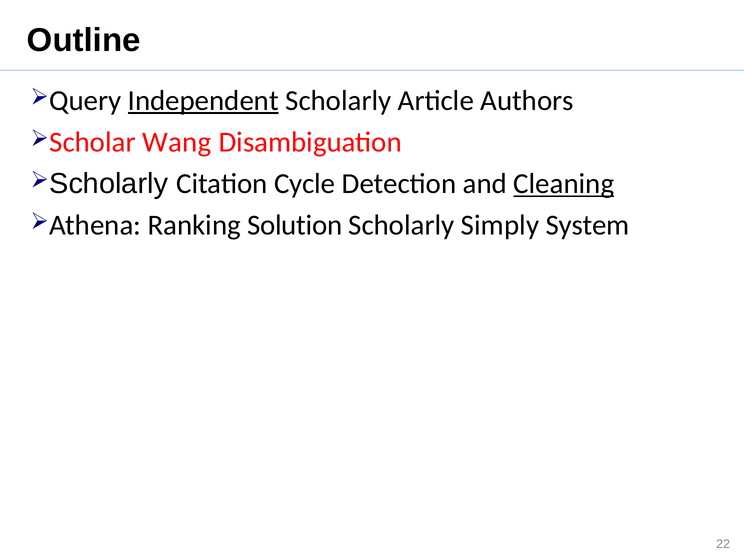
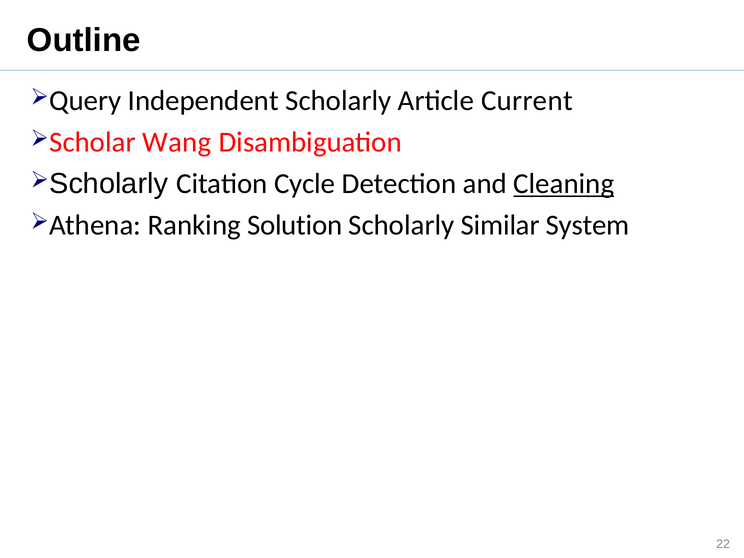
Independent underline: present -> none
Authors: Authors -> Current
Simply: Simply -> Similar
